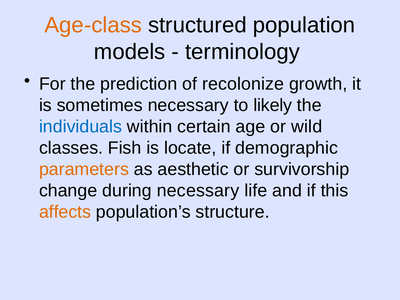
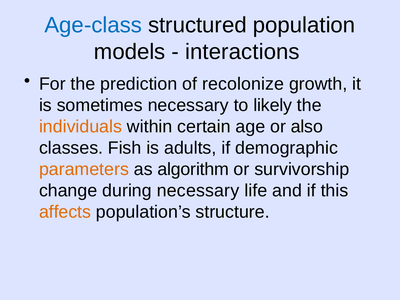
Age-class colour: orange -> blue
terminology: terminology -> interactions
individuals colour: blue -> orange
wild: wild -> also
locate: locate -> adults
aesthetic: aesthetic -> algorithm
